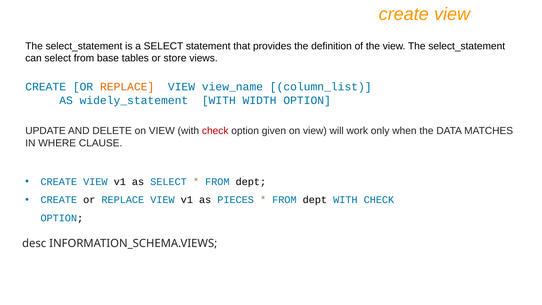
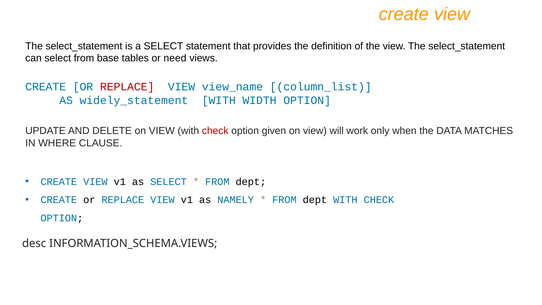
store: store -> need
REPLACE at (127, 87) colour: orange -> red
PIECES: PIECES -> NAMELY
